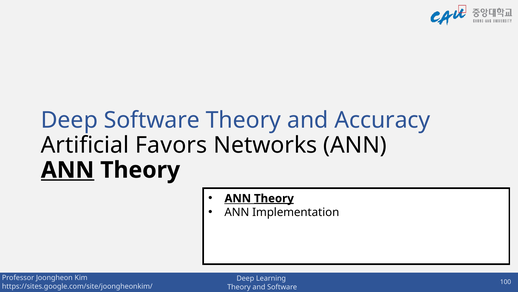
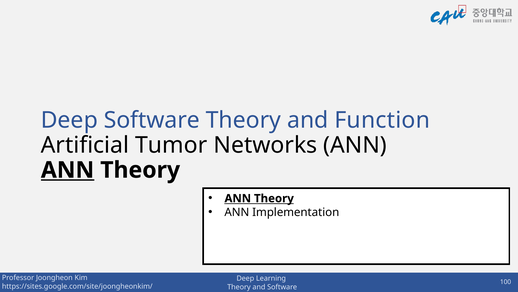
Accuracy: Accuracy -> Function
Favors: Favors -> Tumor
Theory at (274, 198) underline: present -> none
